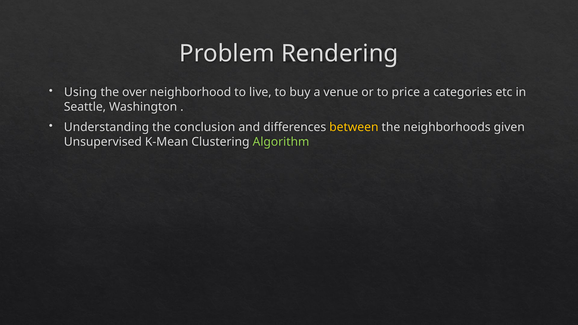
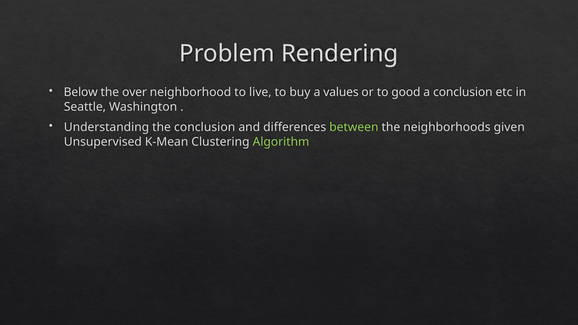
Using: Using -> Below
venue: venue -> values
price: price -> good
a categories: categories -> conclusion
between colour: yellow -> light green
